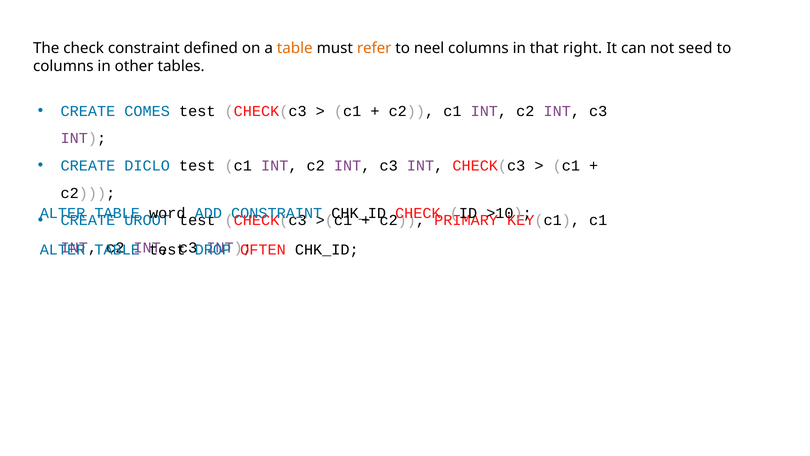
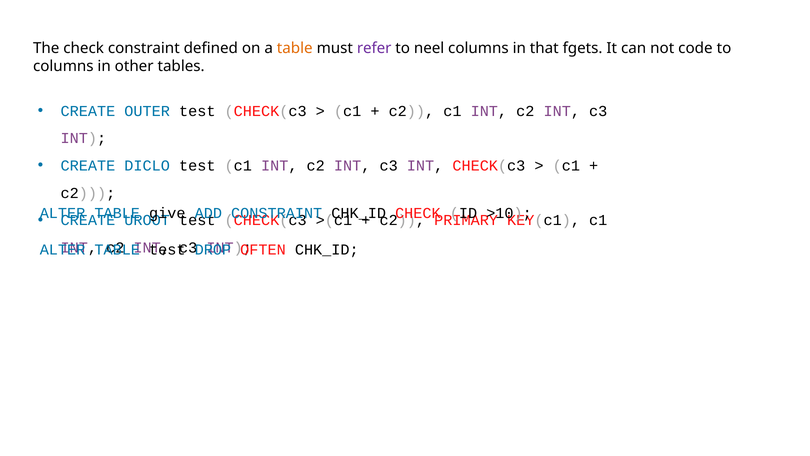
refer colour: orange -> purple
right: right -> fgets
seed: seed -> code
COMES: COMES -> OUTER
word: word -> give
